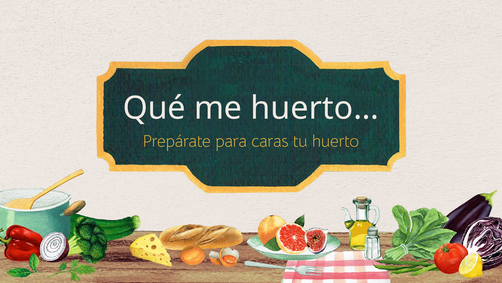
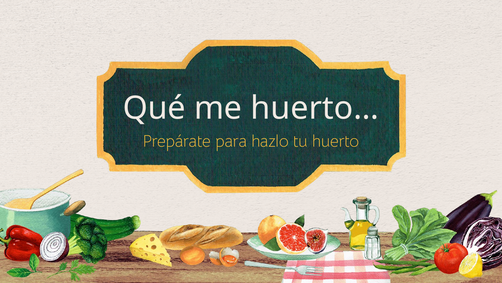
caras: caras -> hazlo
